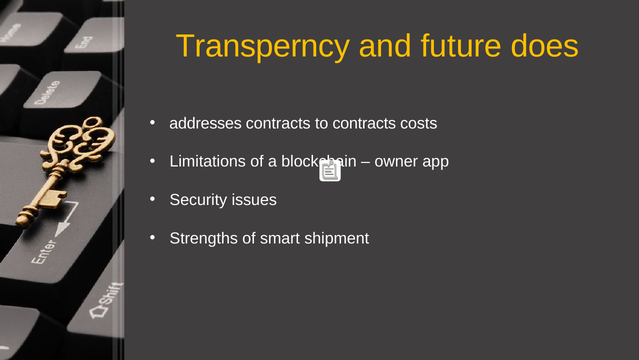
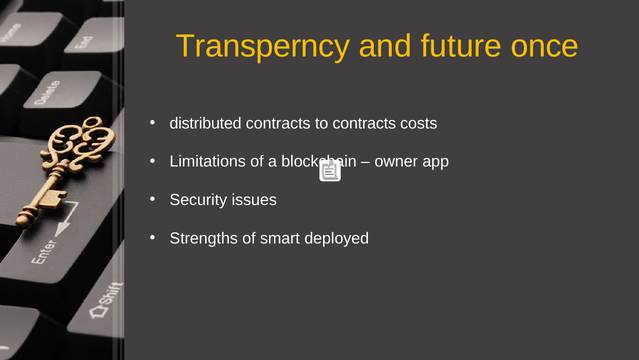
does: does -> once
addresses: addresses -> distributed
shipment: shipment -> deployed
